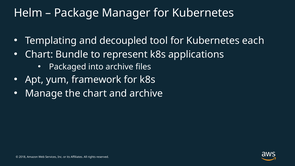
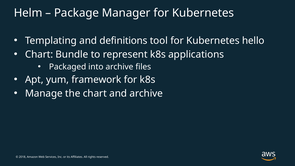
decoupled: decoupled -> definitions
each: each -> hello
